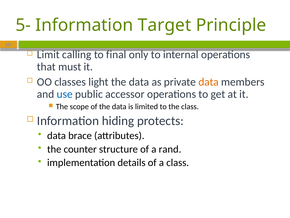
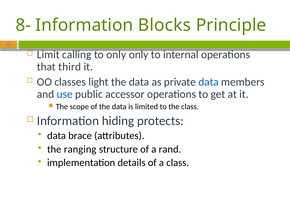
5-: 5- -> 8-
Target: Target -> Blocks
to final: final -> only
must: must -> third
data at (209, 82) colour: orange -> blue
counter: counter -> ranging
